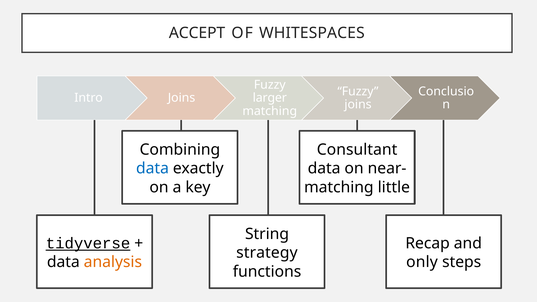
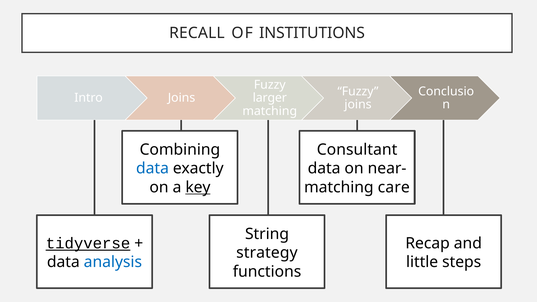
ACCEPT: ACCEPT -> RECALL
WHITESPACES: WHITESPACES -> INSTITUTIONS
key underline: none -> present
little: little -> care
analysis colour: orange -> blue
only: only -> little
